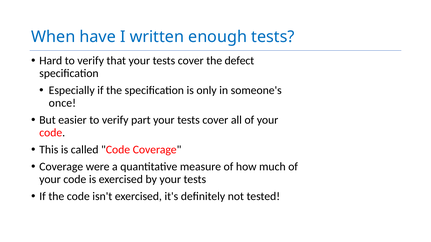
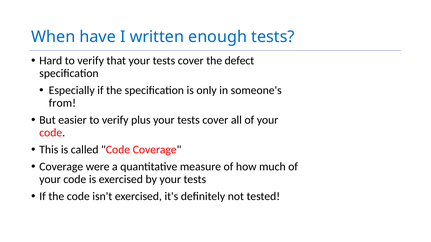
once: once -> from
part: part -> plus
